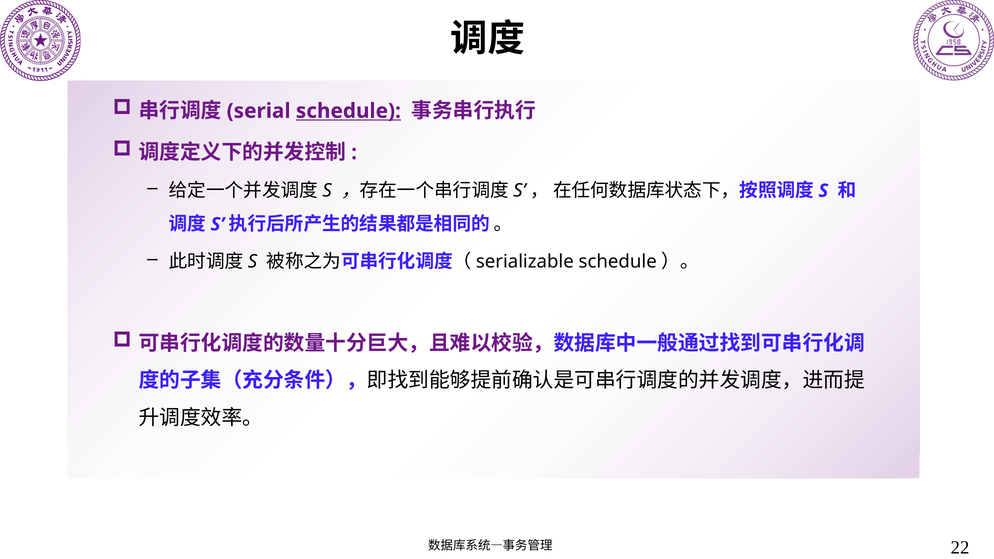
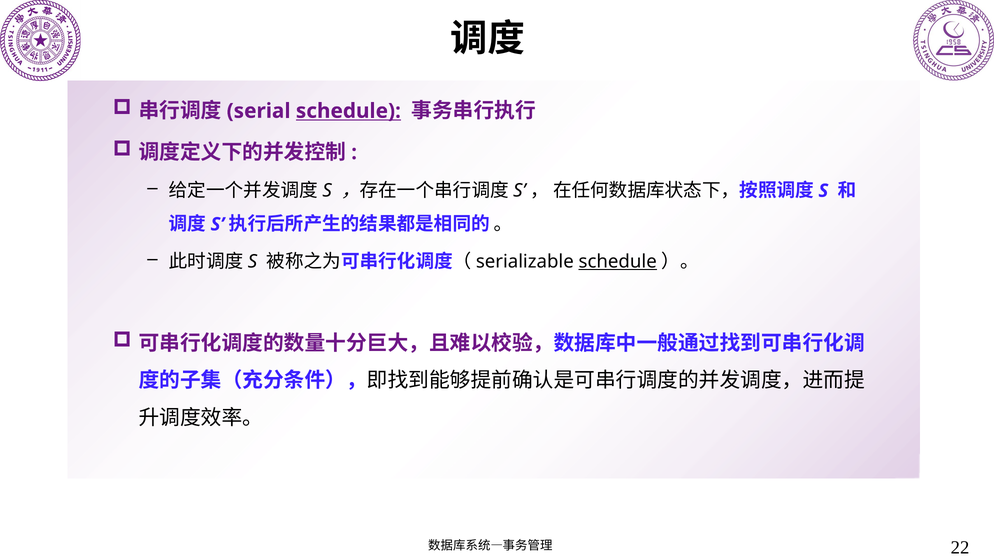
schedule at (618, 262) underline: none -> present
